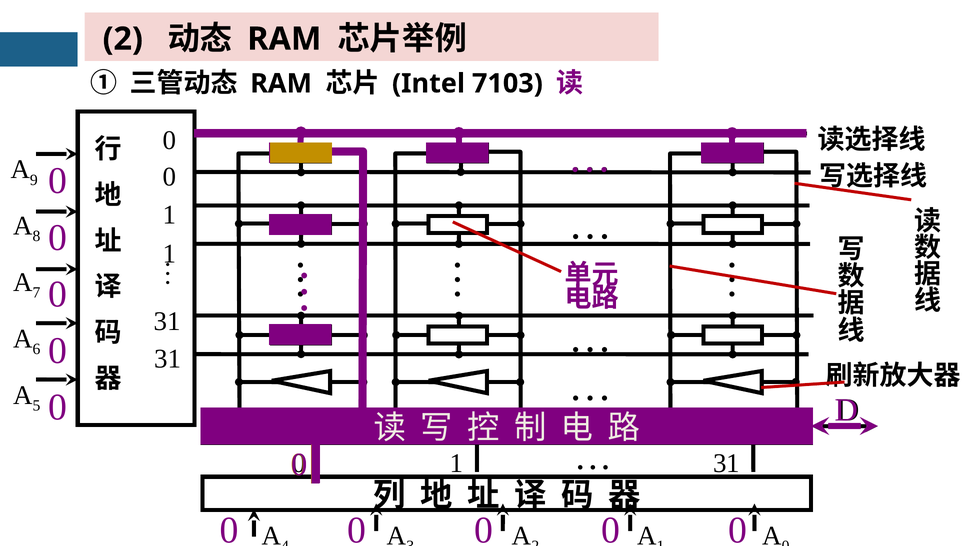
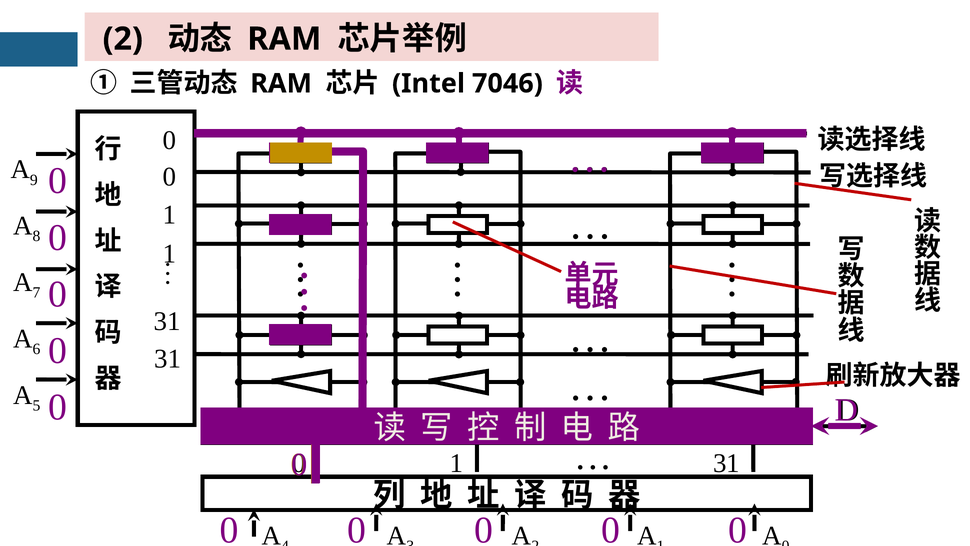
7103: 7103 -> 7046
